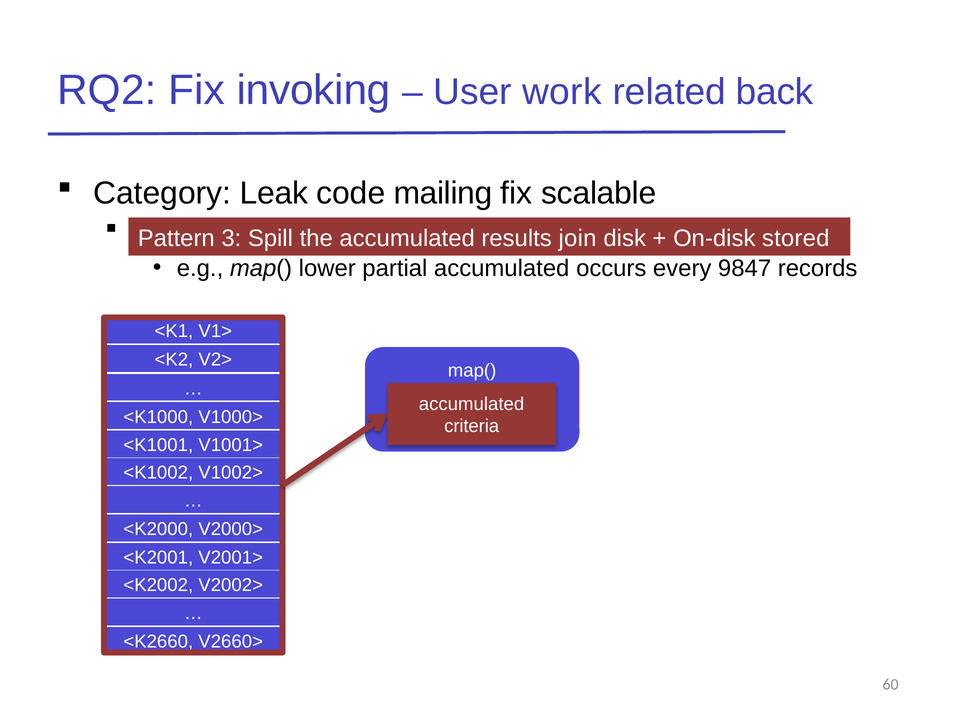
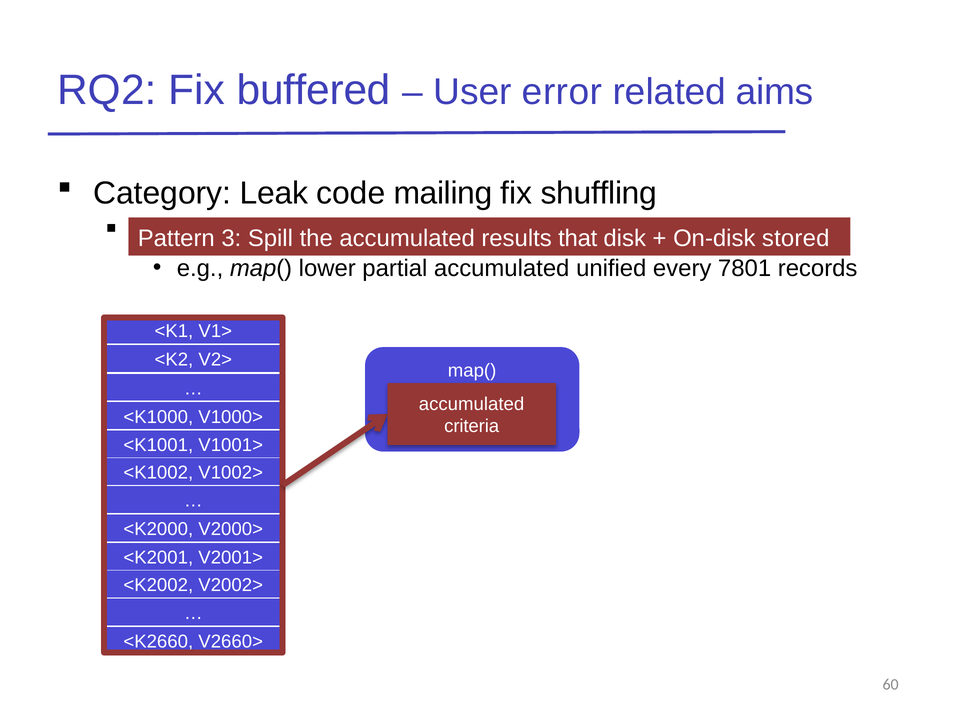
invoking: invoking -> buffered
work: work -> error
back: back -> aims
scalable: scalable -> shuffling
join: join -> that
occurs: occurs -> unified
9847: 9847 -> 7801
